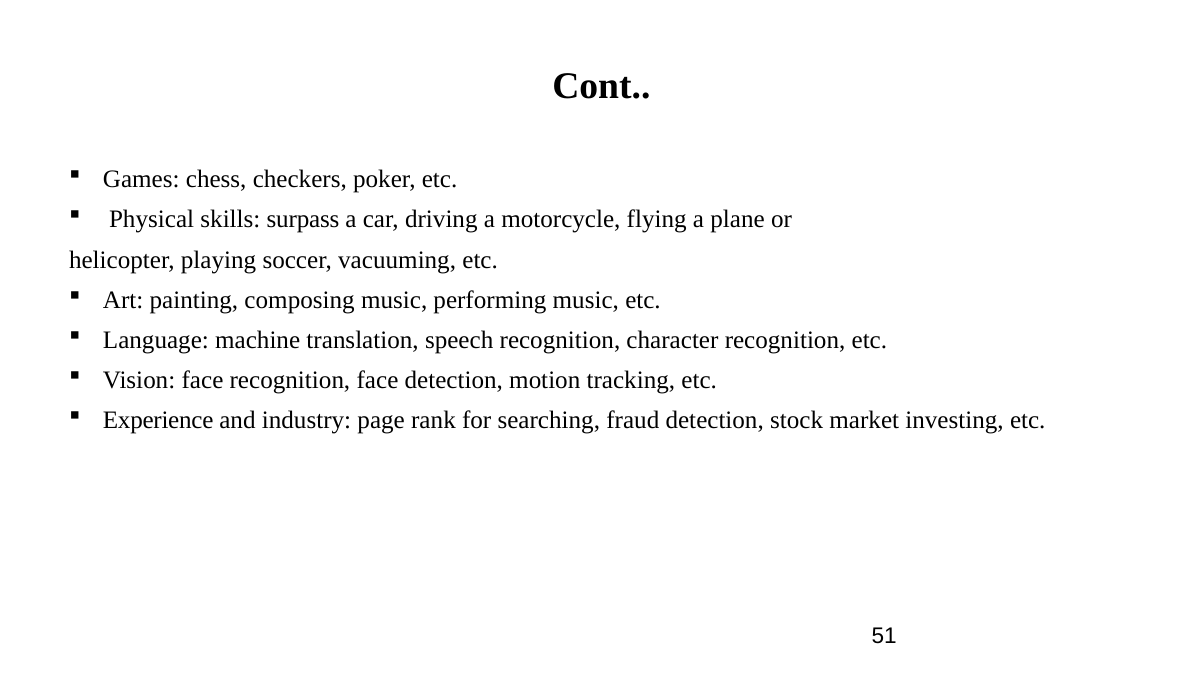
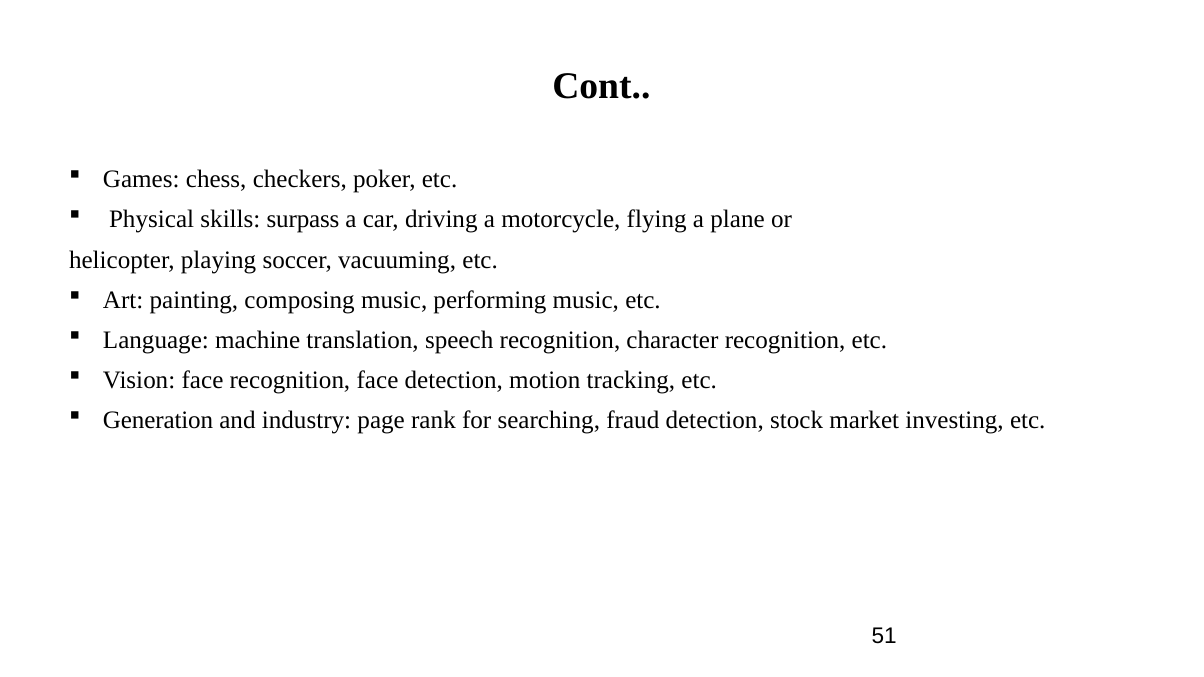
Experience: Experience -> Generation
